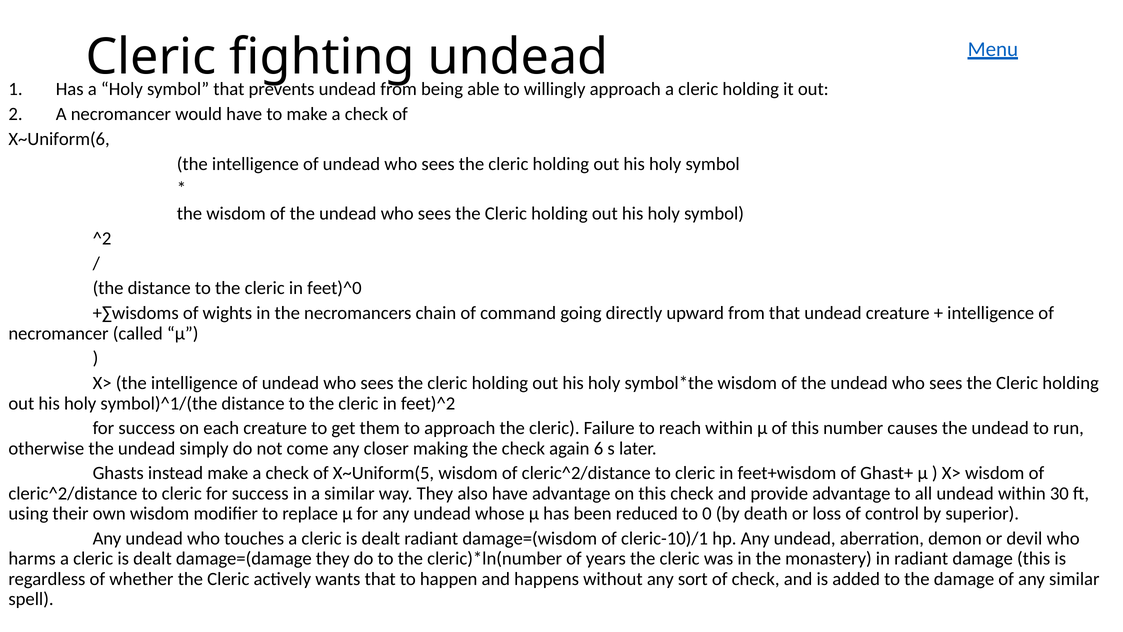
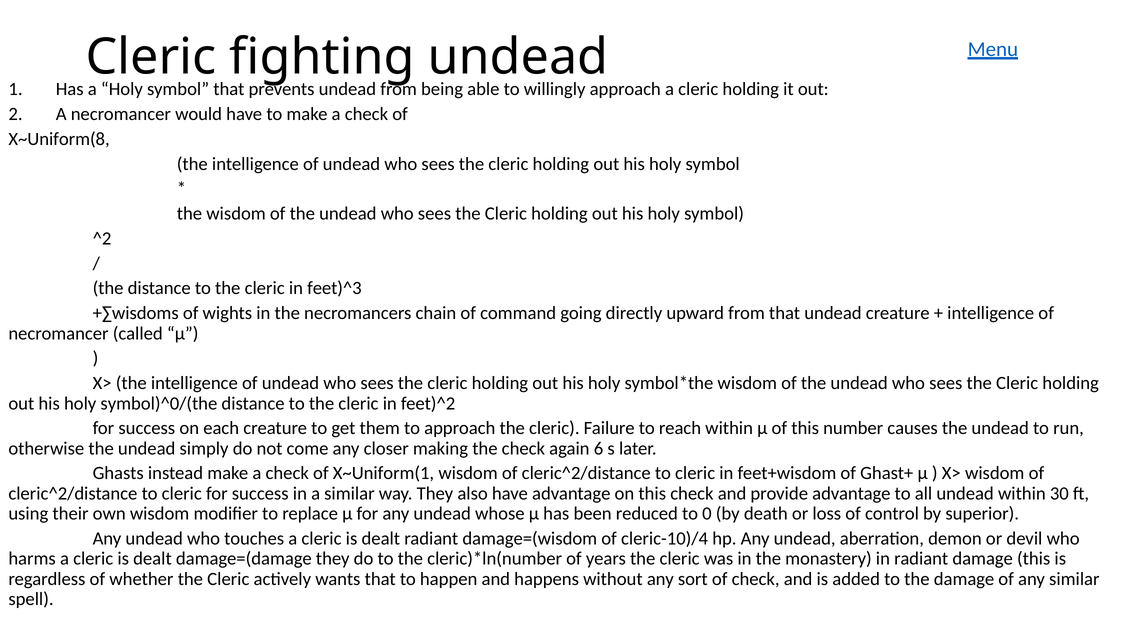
X~Uniform(6: X~Uniform(6 -> X~Uniform(8
feet)^0: feet)^0 -> feet)^3
symbol)^1/(the: symbol)^1/(the -> symbol)^0/(the
X~Uniform(5: X~Uniform(5 -> X~Uniform(1
cleric-10)/1: cleric-10)/1 -> cleric-10)/4
